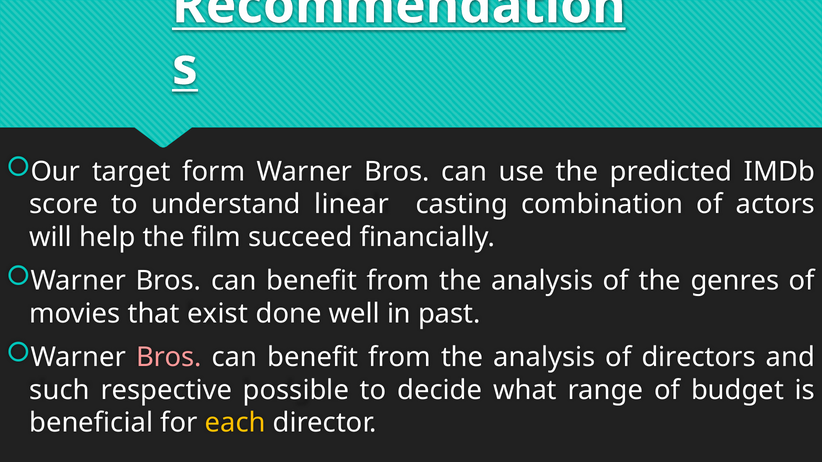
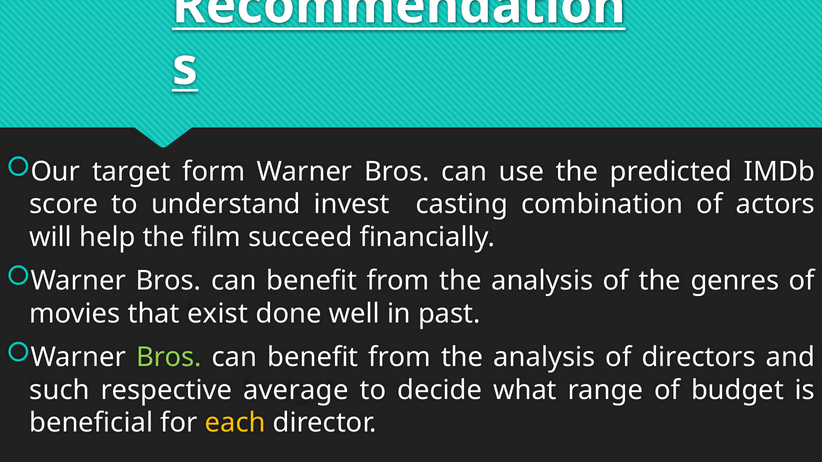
linear: linear -> invest
Bros at (169, 357) colour: pink -> light green
possible: possible -> average
